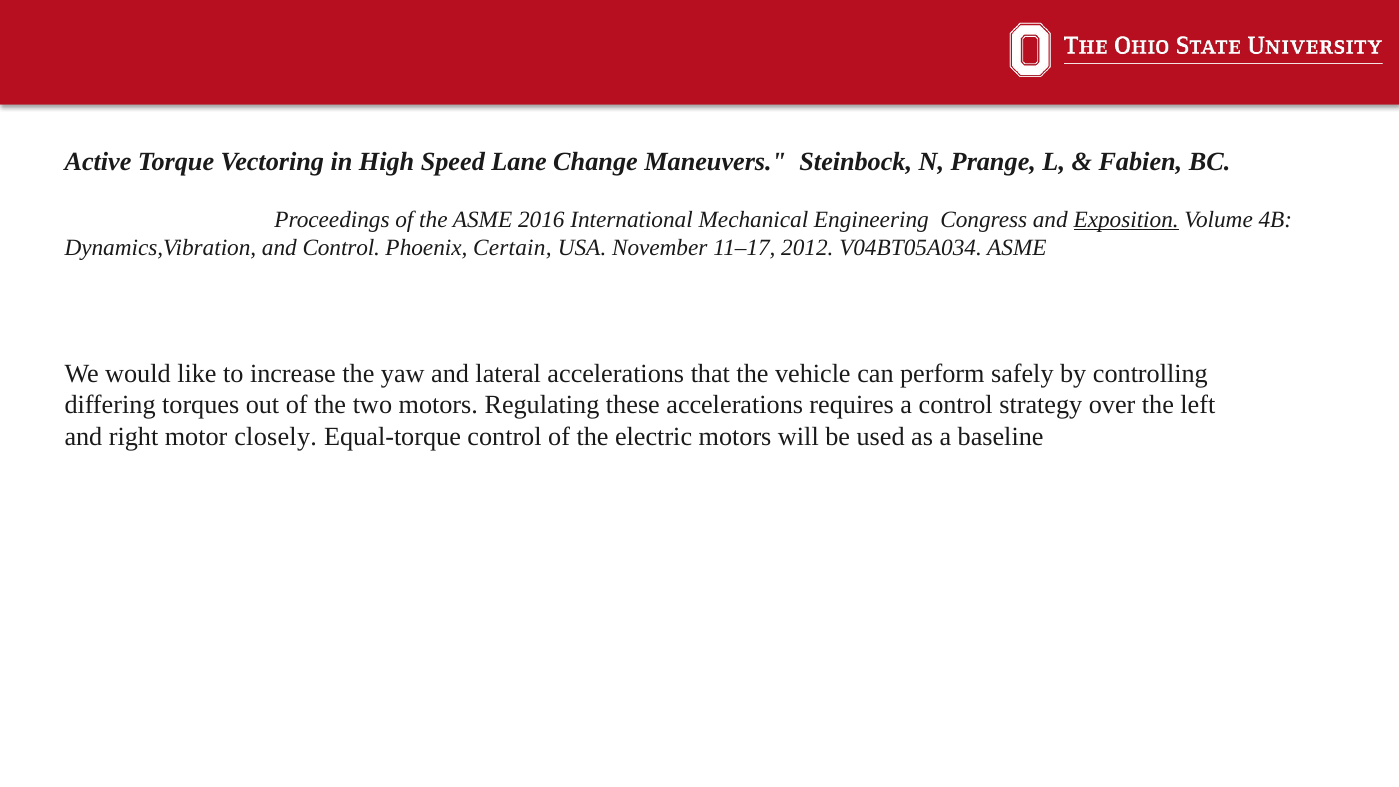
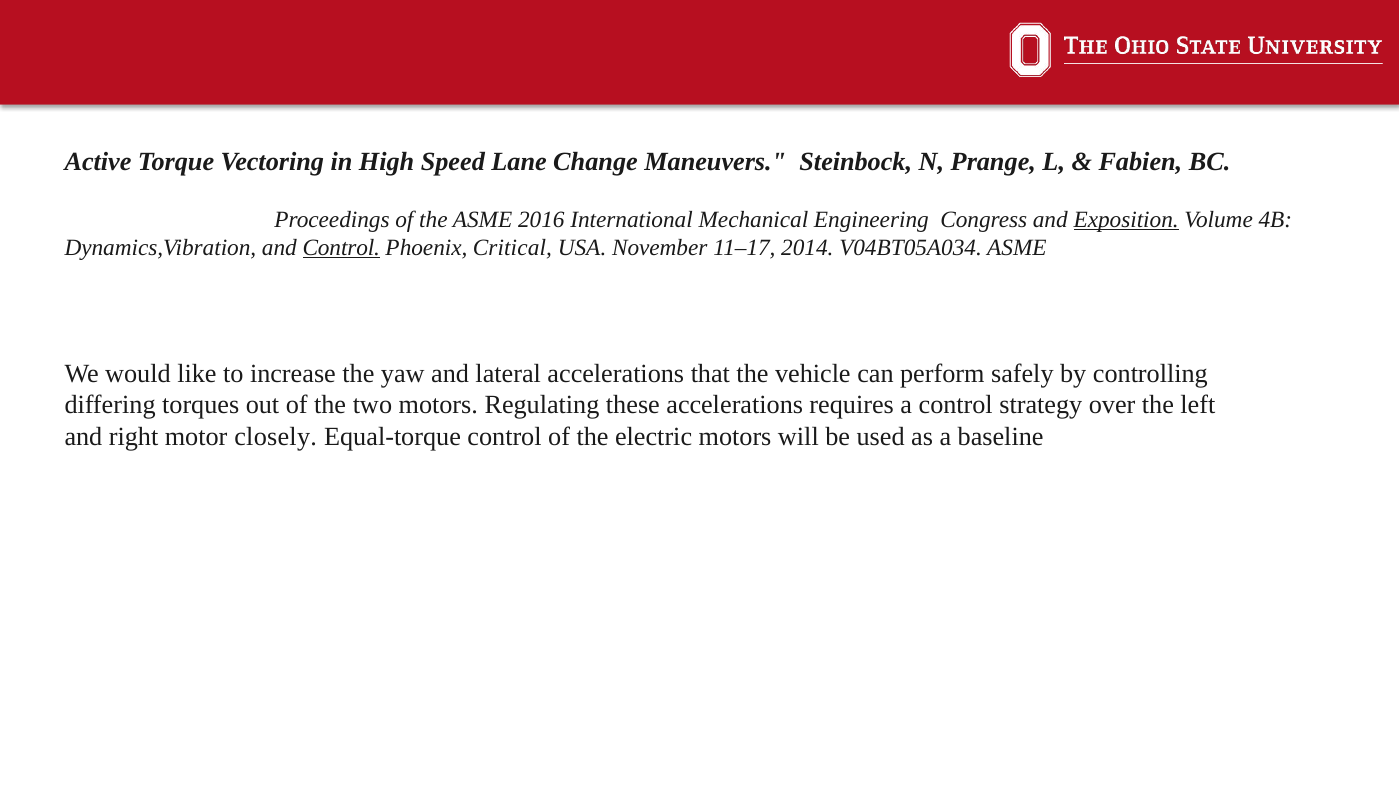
Control at (341, 247) underline: none -> present
Certain: Certain -> Critical
2012: 2012 -> 2014
